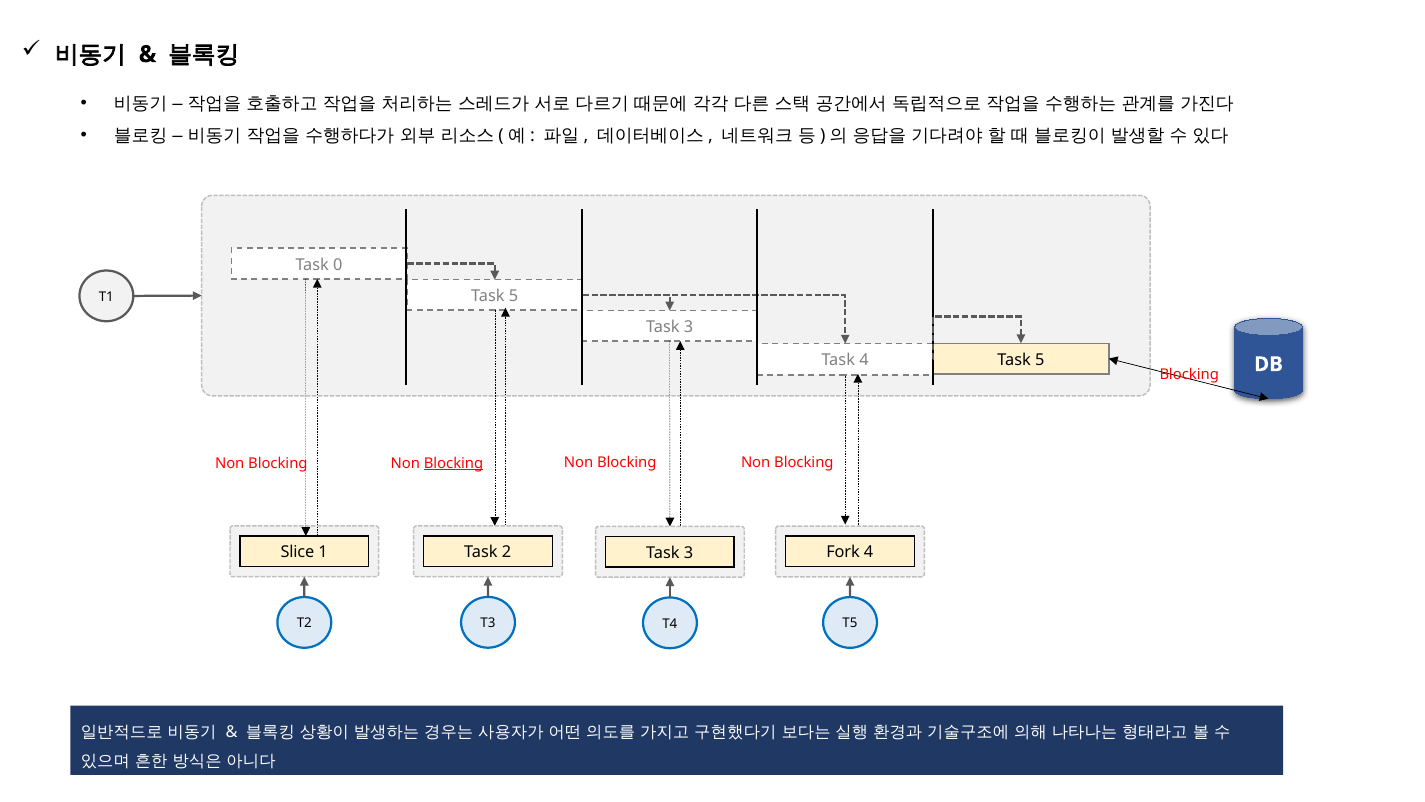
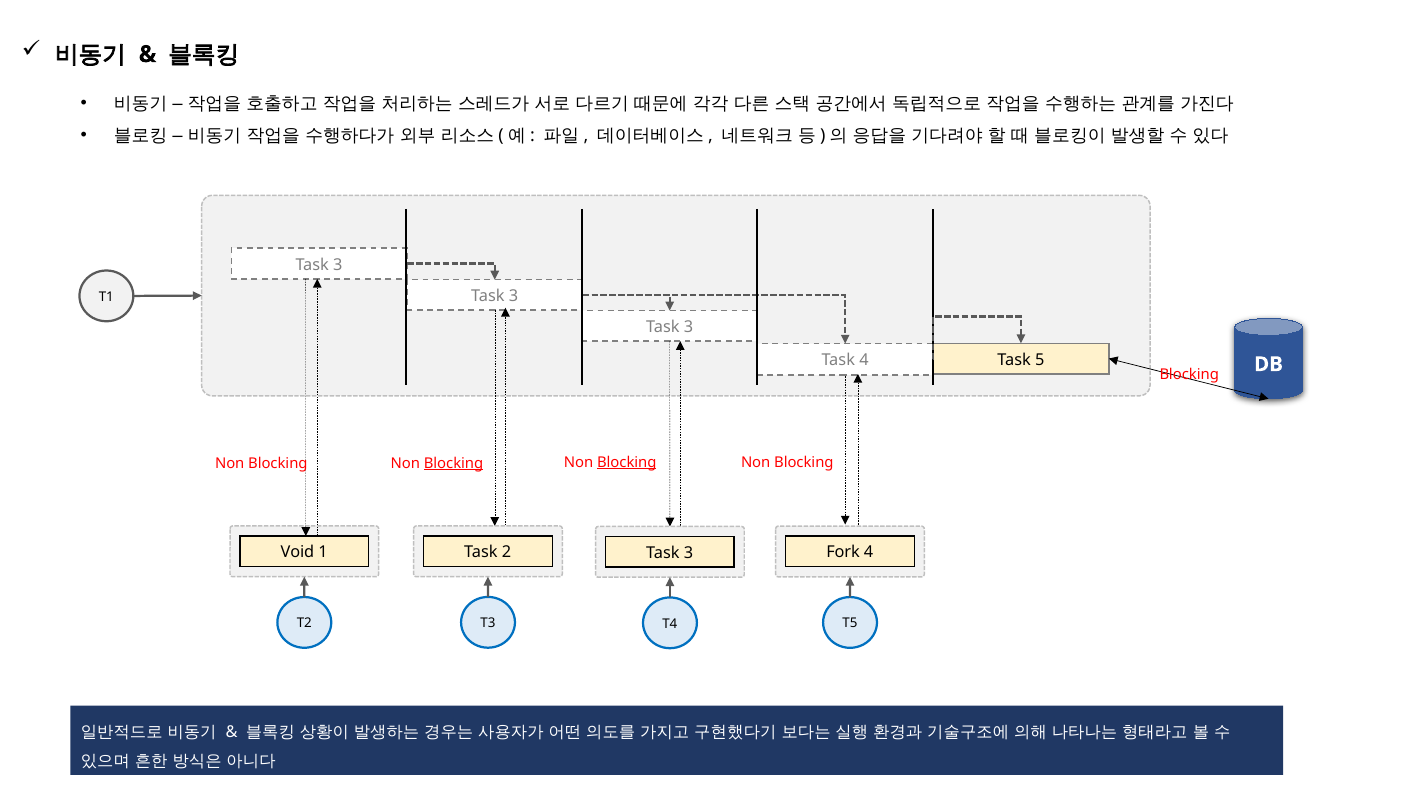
0 at (338, 264): 0 -> 3
T1 Task 5: 5 -> 3
Blocking at (627, 462) underline: none -> present
Slice: Slice -> Void
